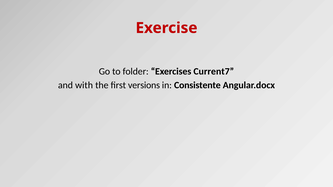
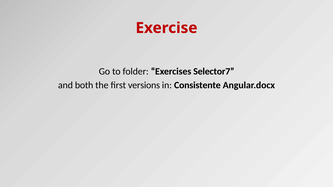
Current7: Current7 -> Selector7
with: with -> both
